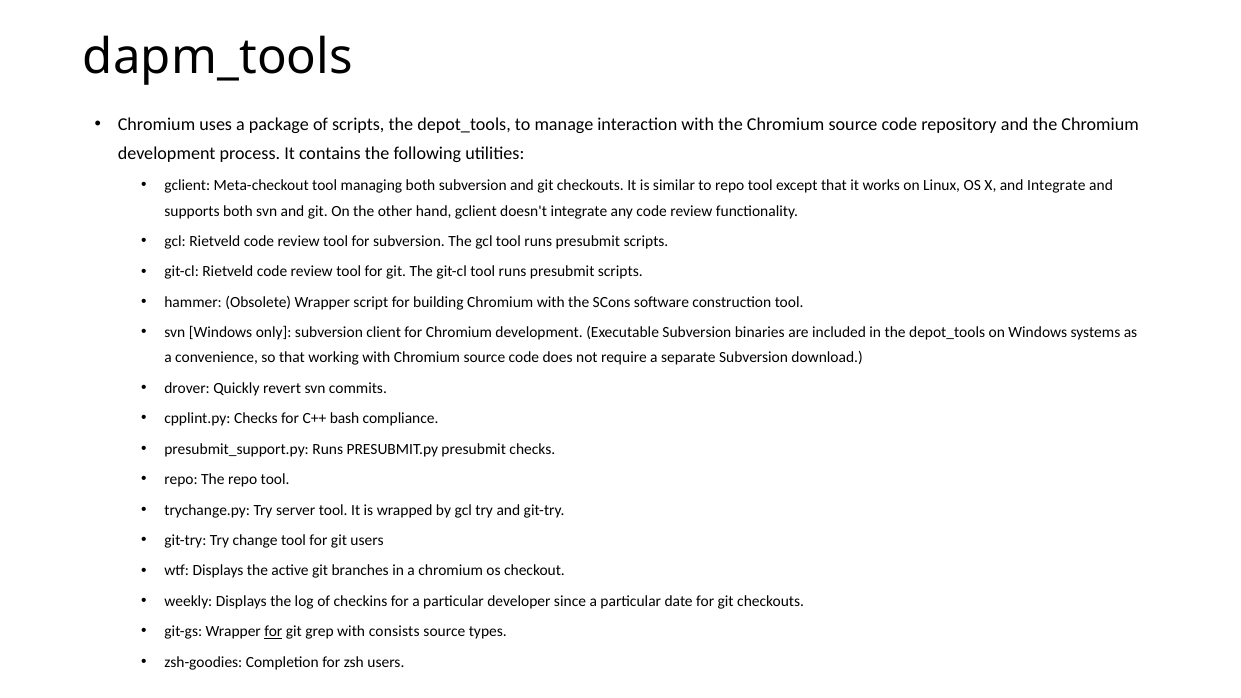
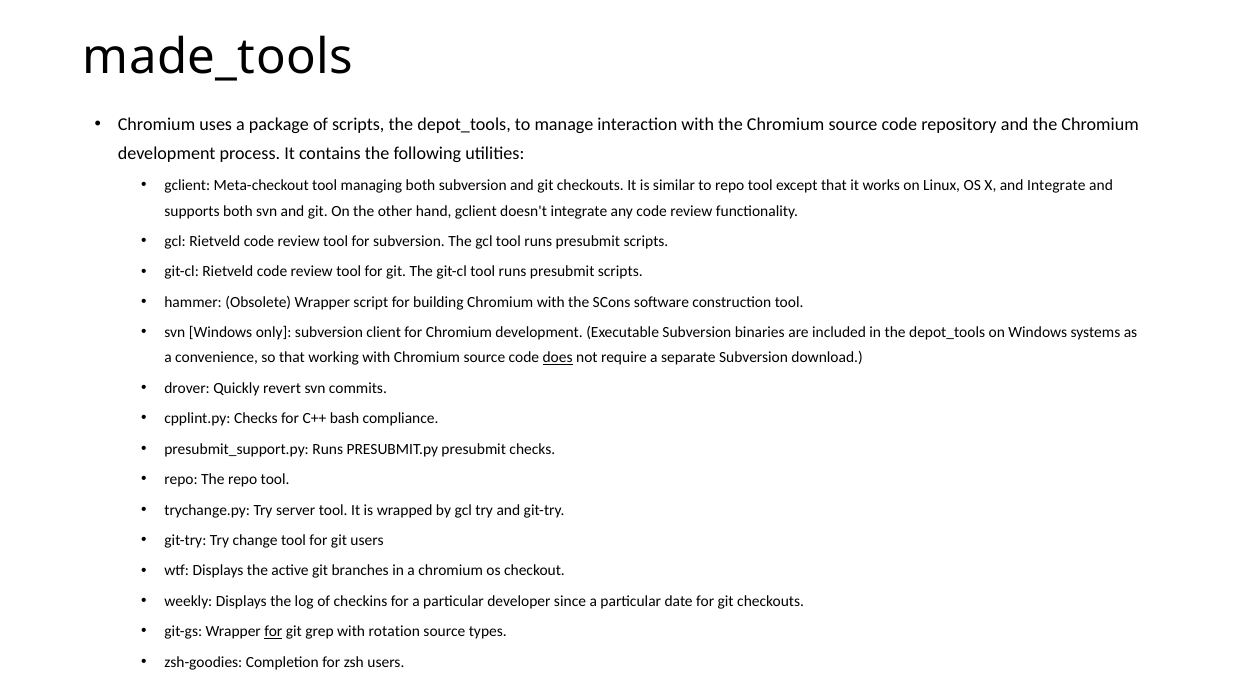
dapm_tools: dapm_tools -> made_tools
does underline: none -> present
consists: consists -> rotation
